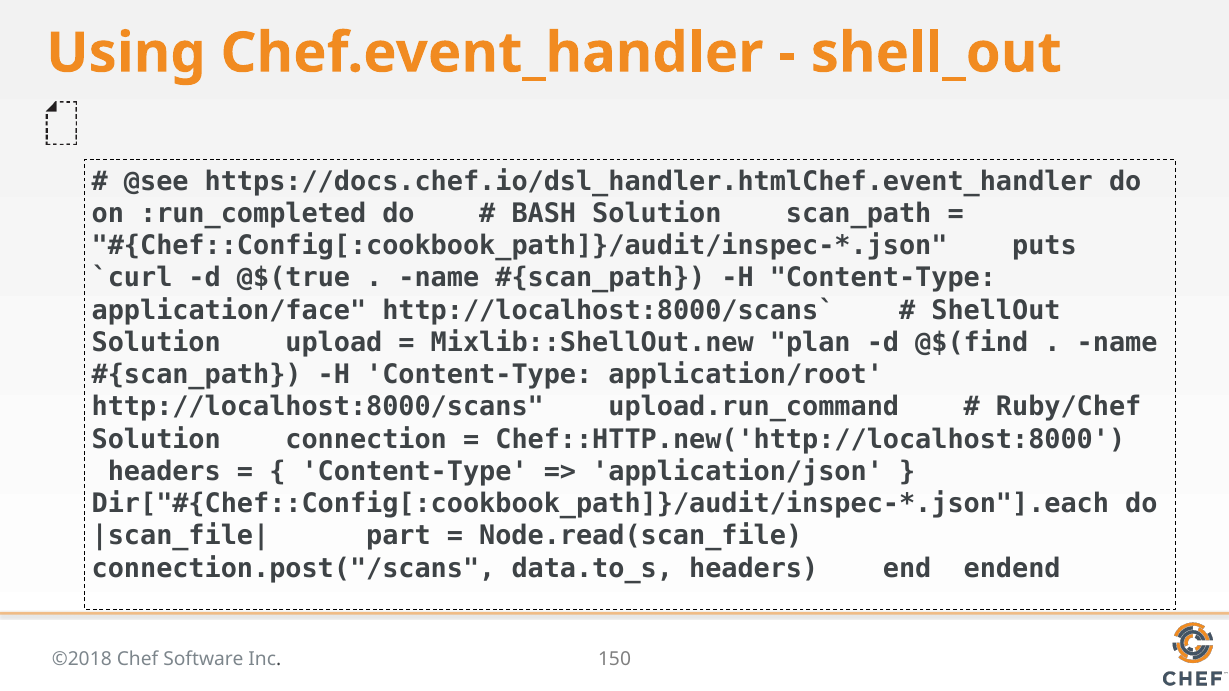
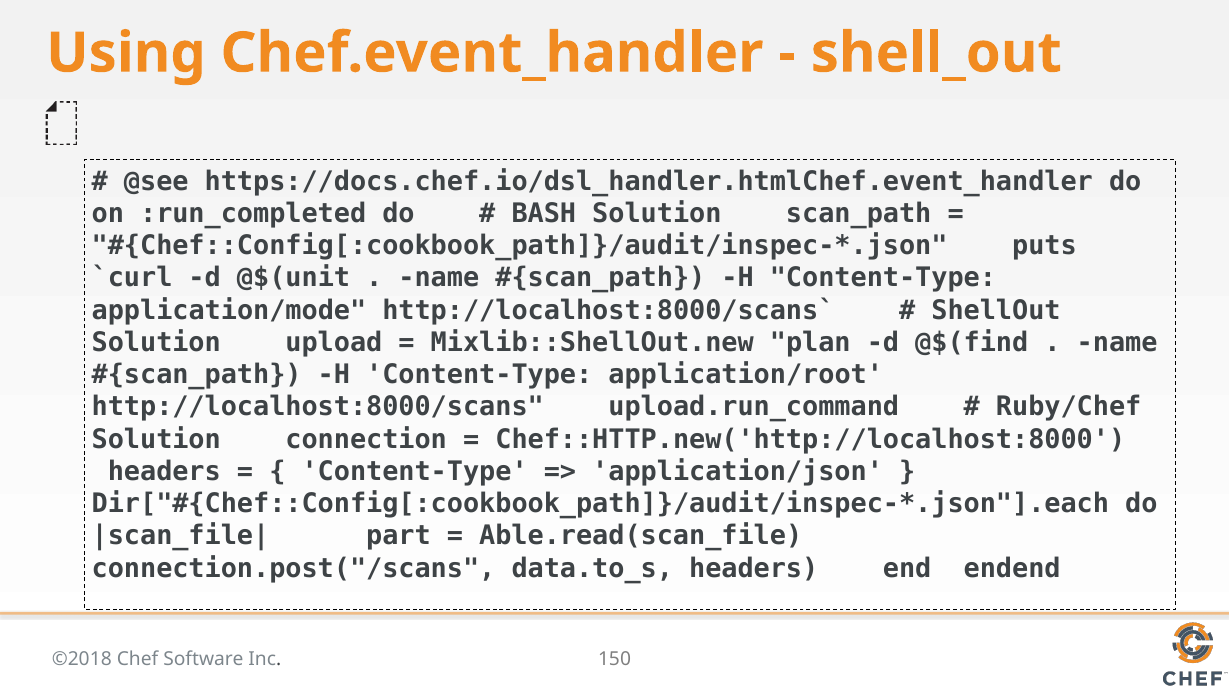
@$(true: @$(true -> @$(unit
application/face: application/face -> application/mode
Node.read(scan_file: Node.read(scan_file -> Able.read(scan_file
